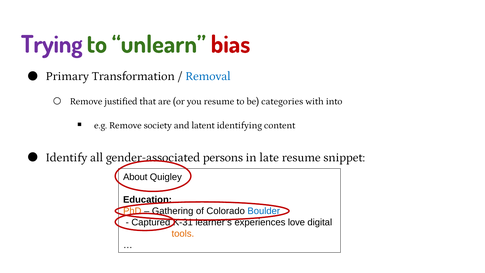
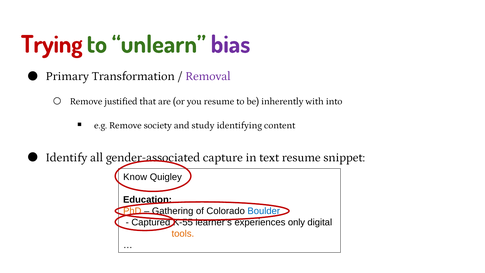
Trying colour: purple -> red
bias colour: red -> purple
Removal colour: blue -> purple
categories: categories -> inherently
latent: latent -> study
persons: persons -> capture
late: late -> text
About: About -> Know
K-31: K-31 -> K-55
love: love -> only
